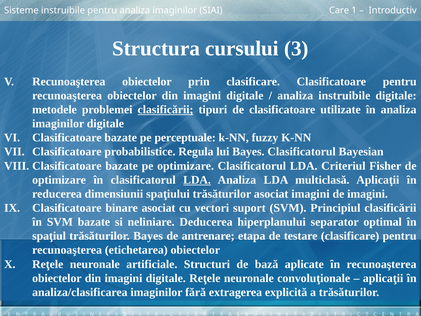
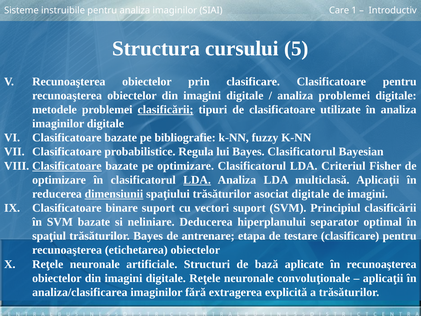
3: 3 -> 5
analiza instruibile: instruibile -> problemei
perceptuale: perceptuale -> bibliografie
Clasificatoare at (67, 166) underline: none -> present
dimensiunii underline: none -> present
asociat imagini: imagini -> digitale
binare asociat: asociat -> suport
